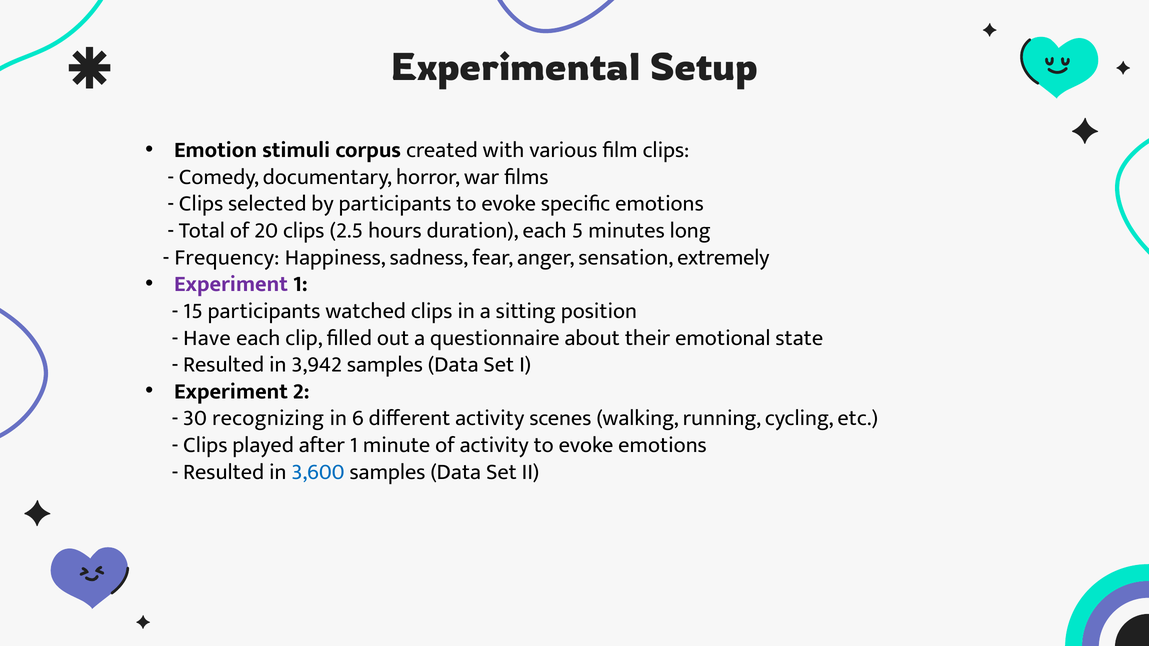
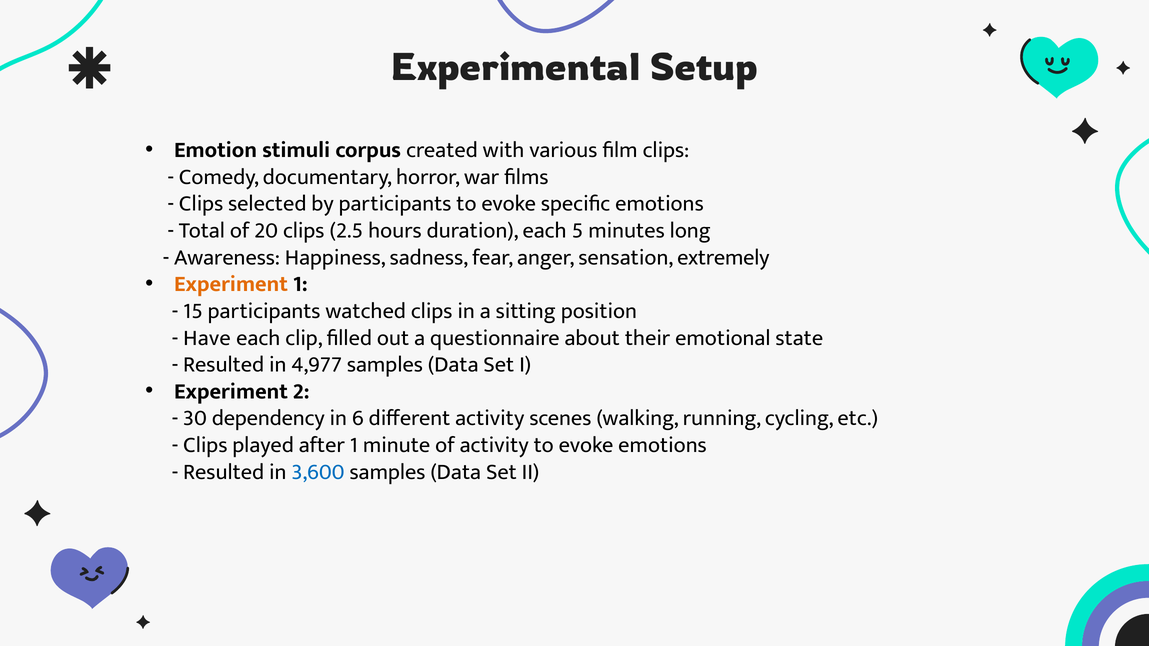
Frequency: Frequency -> Awareness
Experiment at (231, 284) colour: purple -> orange
3,942: 3,942 -> 4,977
recognizing: recognizing -> dependency
